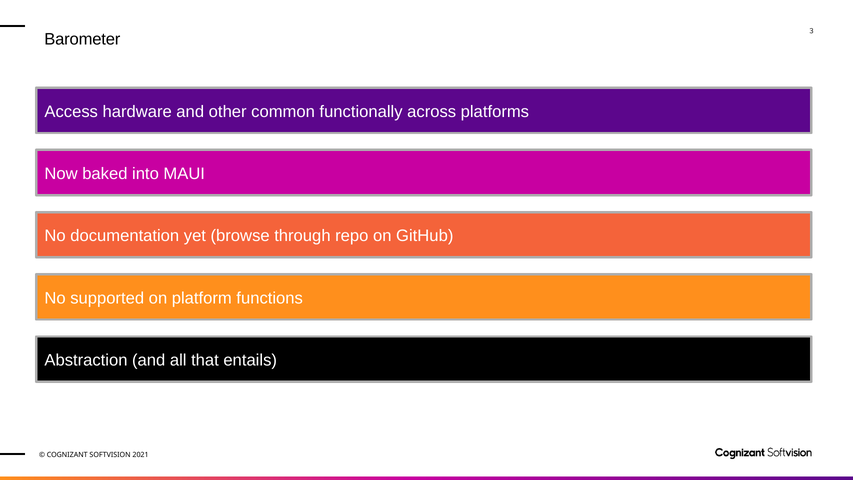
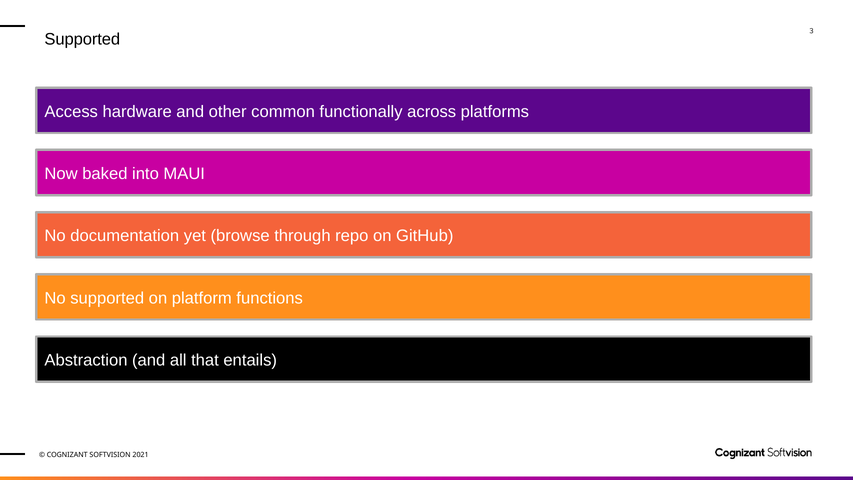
Barometer at (82, 39): Barometer -> Supported
